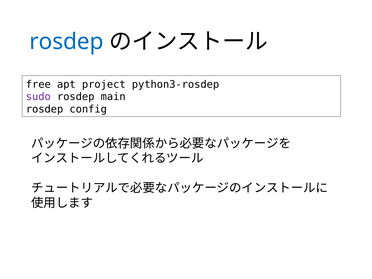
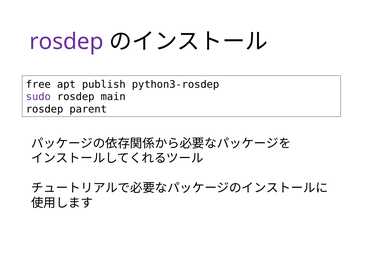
rosdep at (66, 42) colour: blue -> purple
project: project -> publish
config: config -> parent
